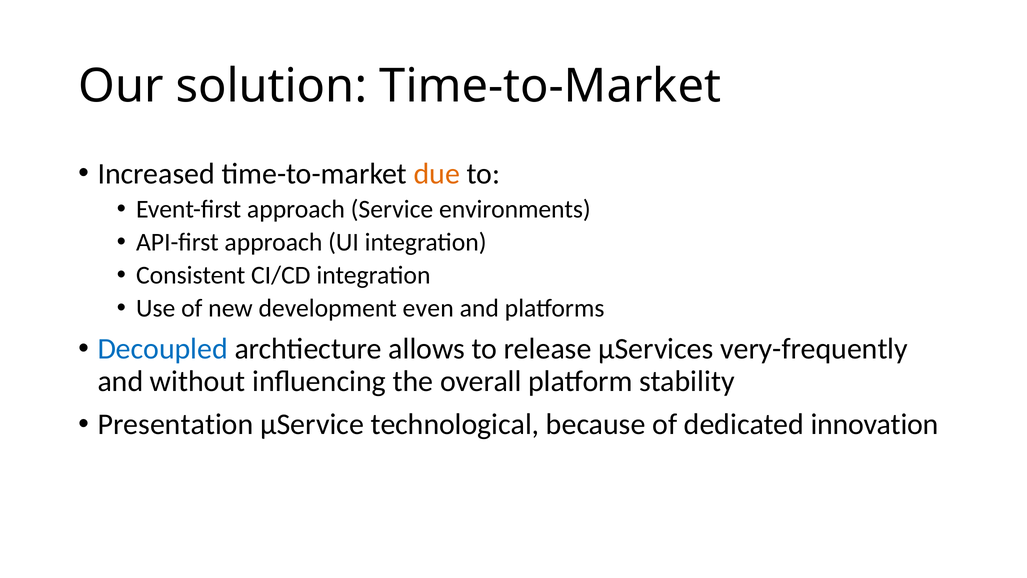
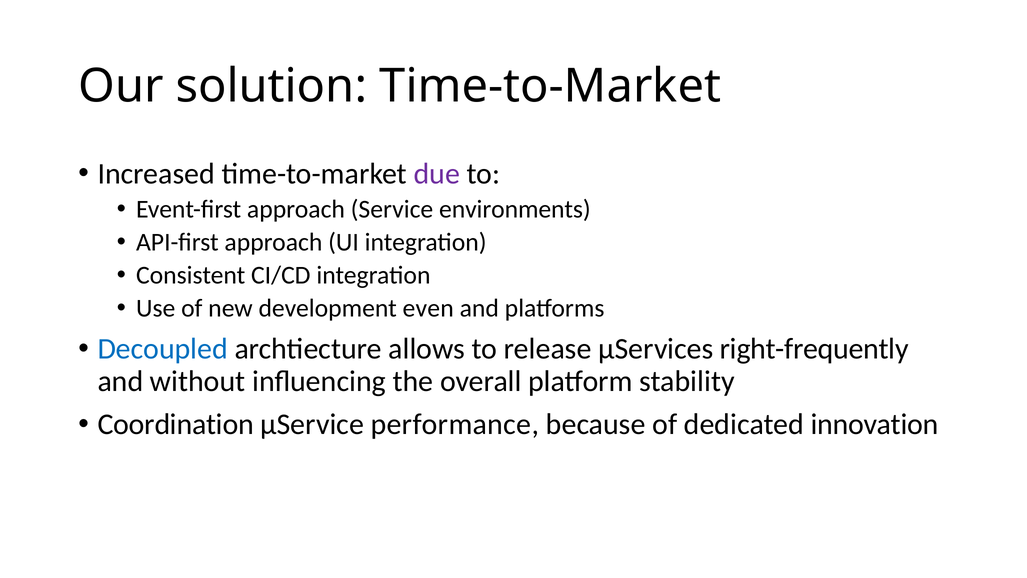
due colour: orange -> purple
very-frequently: very-frequently -> right-frequently
Presentation: Presentation -> Coordination
technological: technological -> performance
